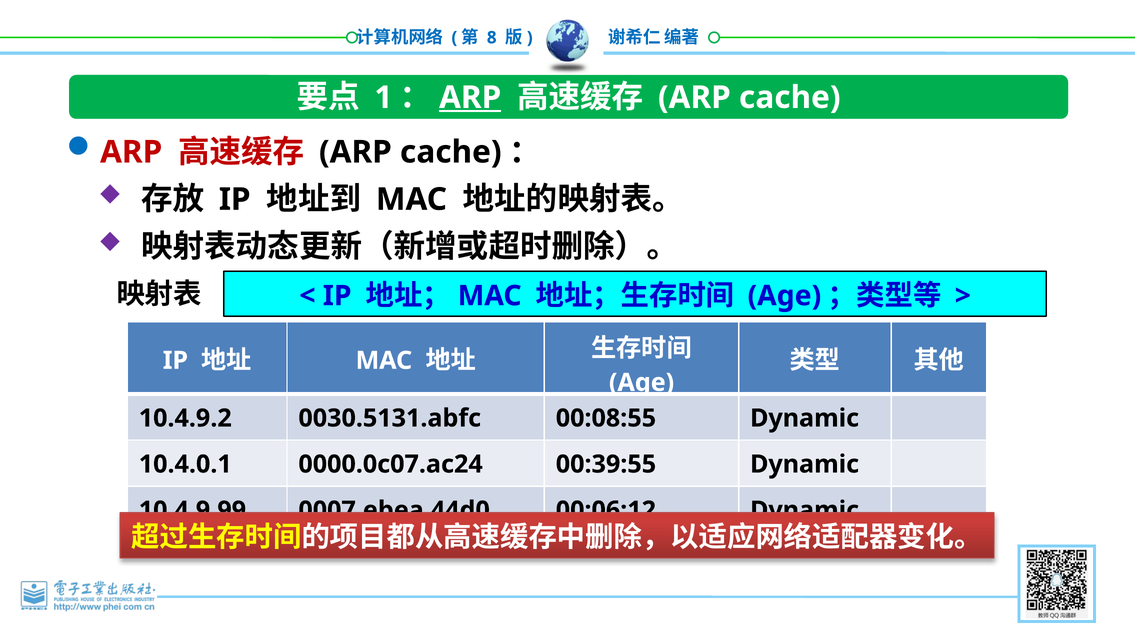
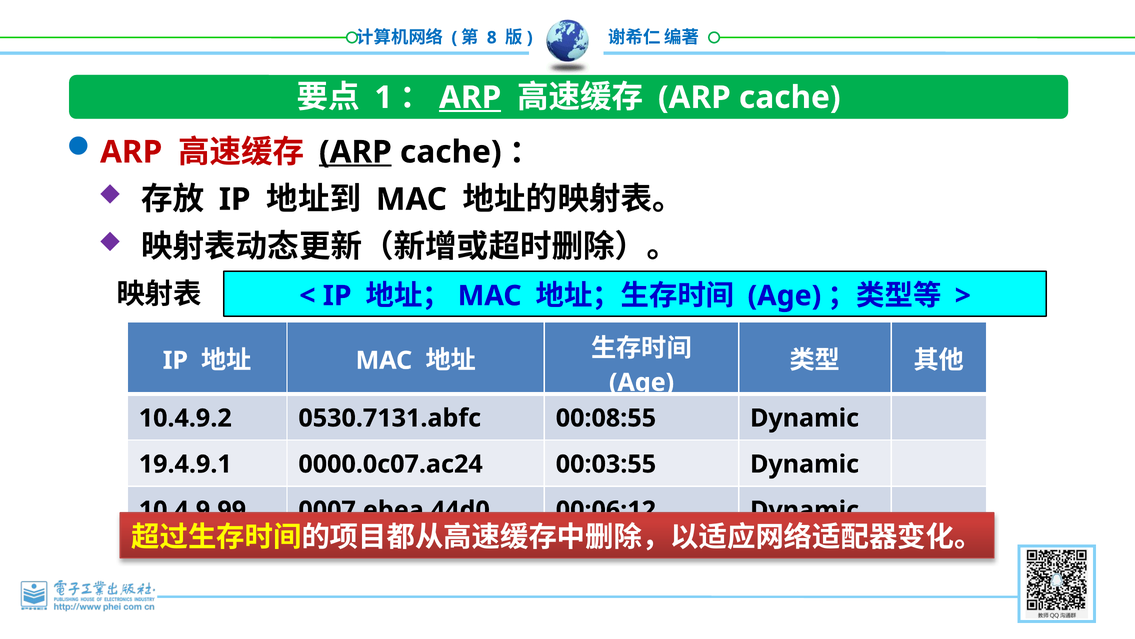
ARP at (355, 152) underline: none -> present
0030.5131.abfc: 0030.5131.abfc -> 0530.7131.abfc
10.4.0.1: 10.4.0.1 -> 19.4.9.1
00:39:55: 00:39:55 -> 00:03:55
